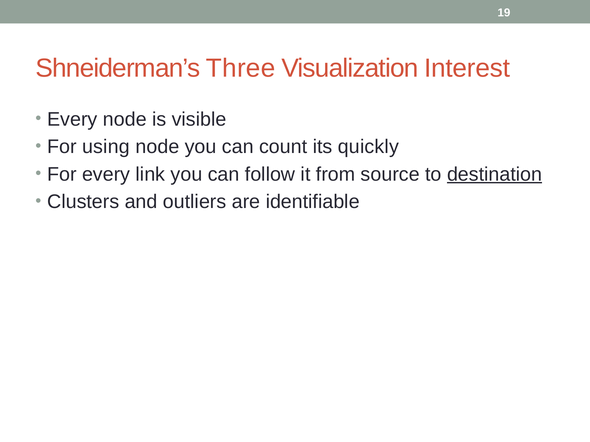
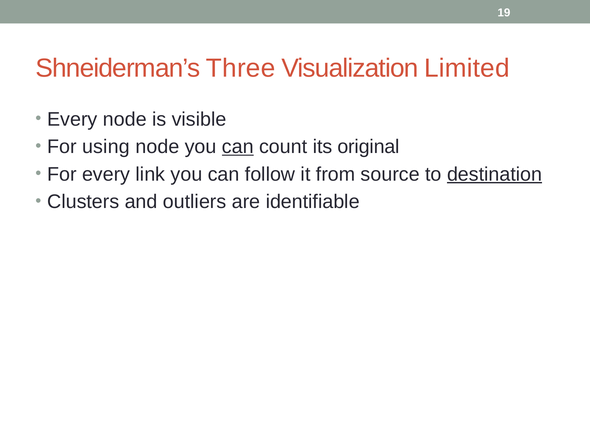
Interest: Interest -> Limited
can at (238, 147) underline: none -> present
quickly: quickly -> original
